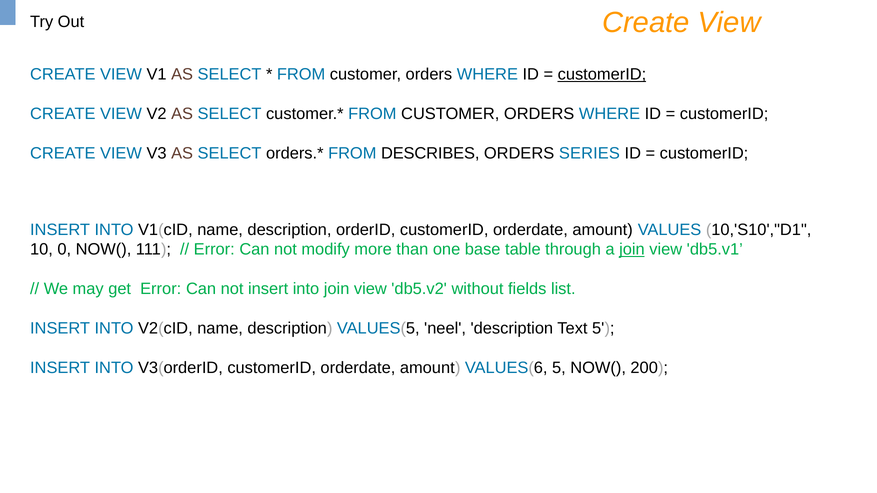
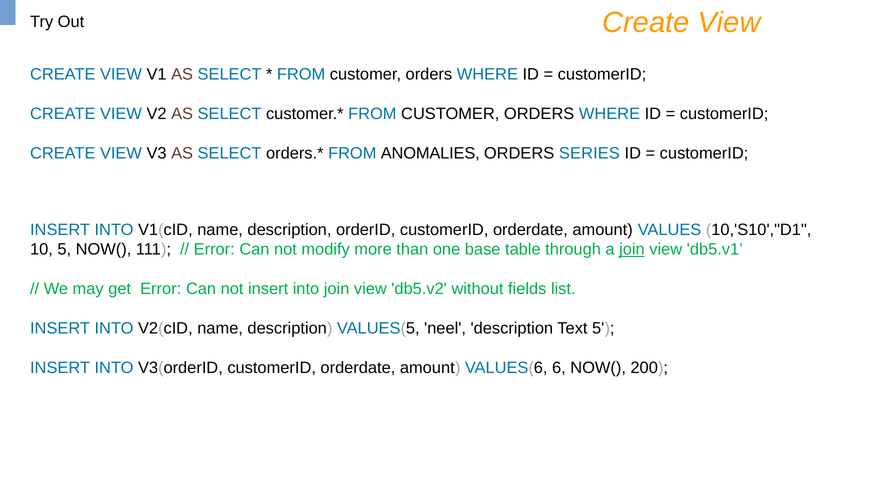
customerID at (602, 74) underline: present -> none
DESCRIBES: DESCRIBES -> ANOMALIES
10 0: 0 -> 5
VALUES(6 5: 5 -> 6
